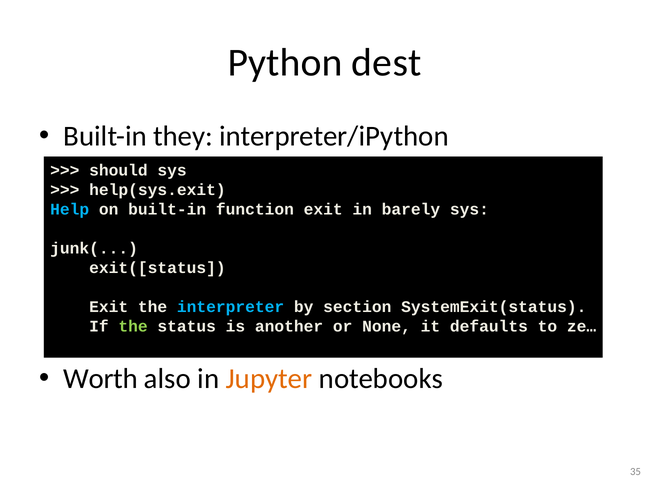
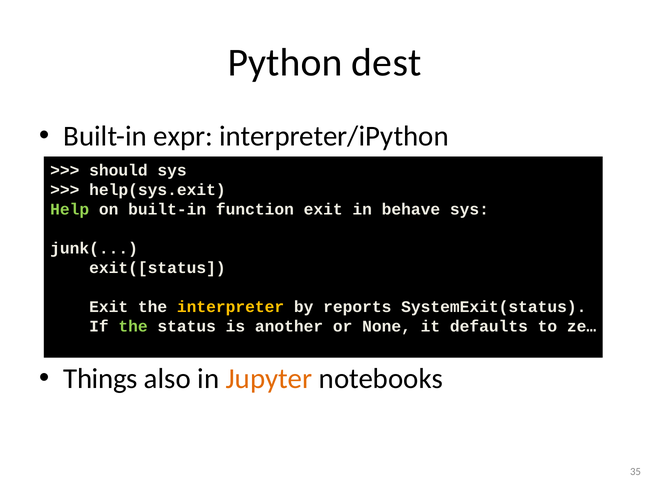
they: they -> expr
Help colour: light blue -> light green
barely: barely -> behave
interpreter colour: light blue -> yellow
section: section -> reports
Worth: Worth -> Things
